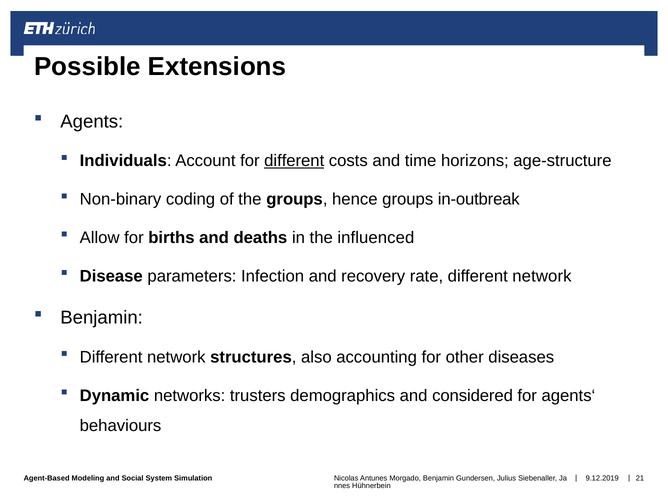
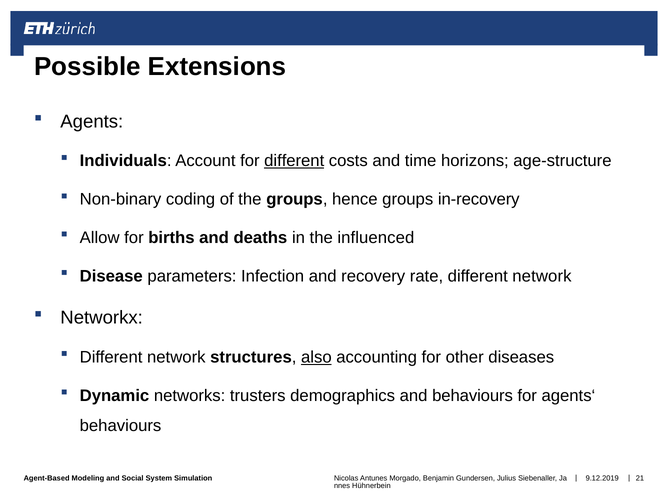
in-outbreak: in-outbreak -> in-recovery
Benjamin at (102, 318): Benjamin -> Networkx
also underline: none -> present
and considered: considered -> behaviours
